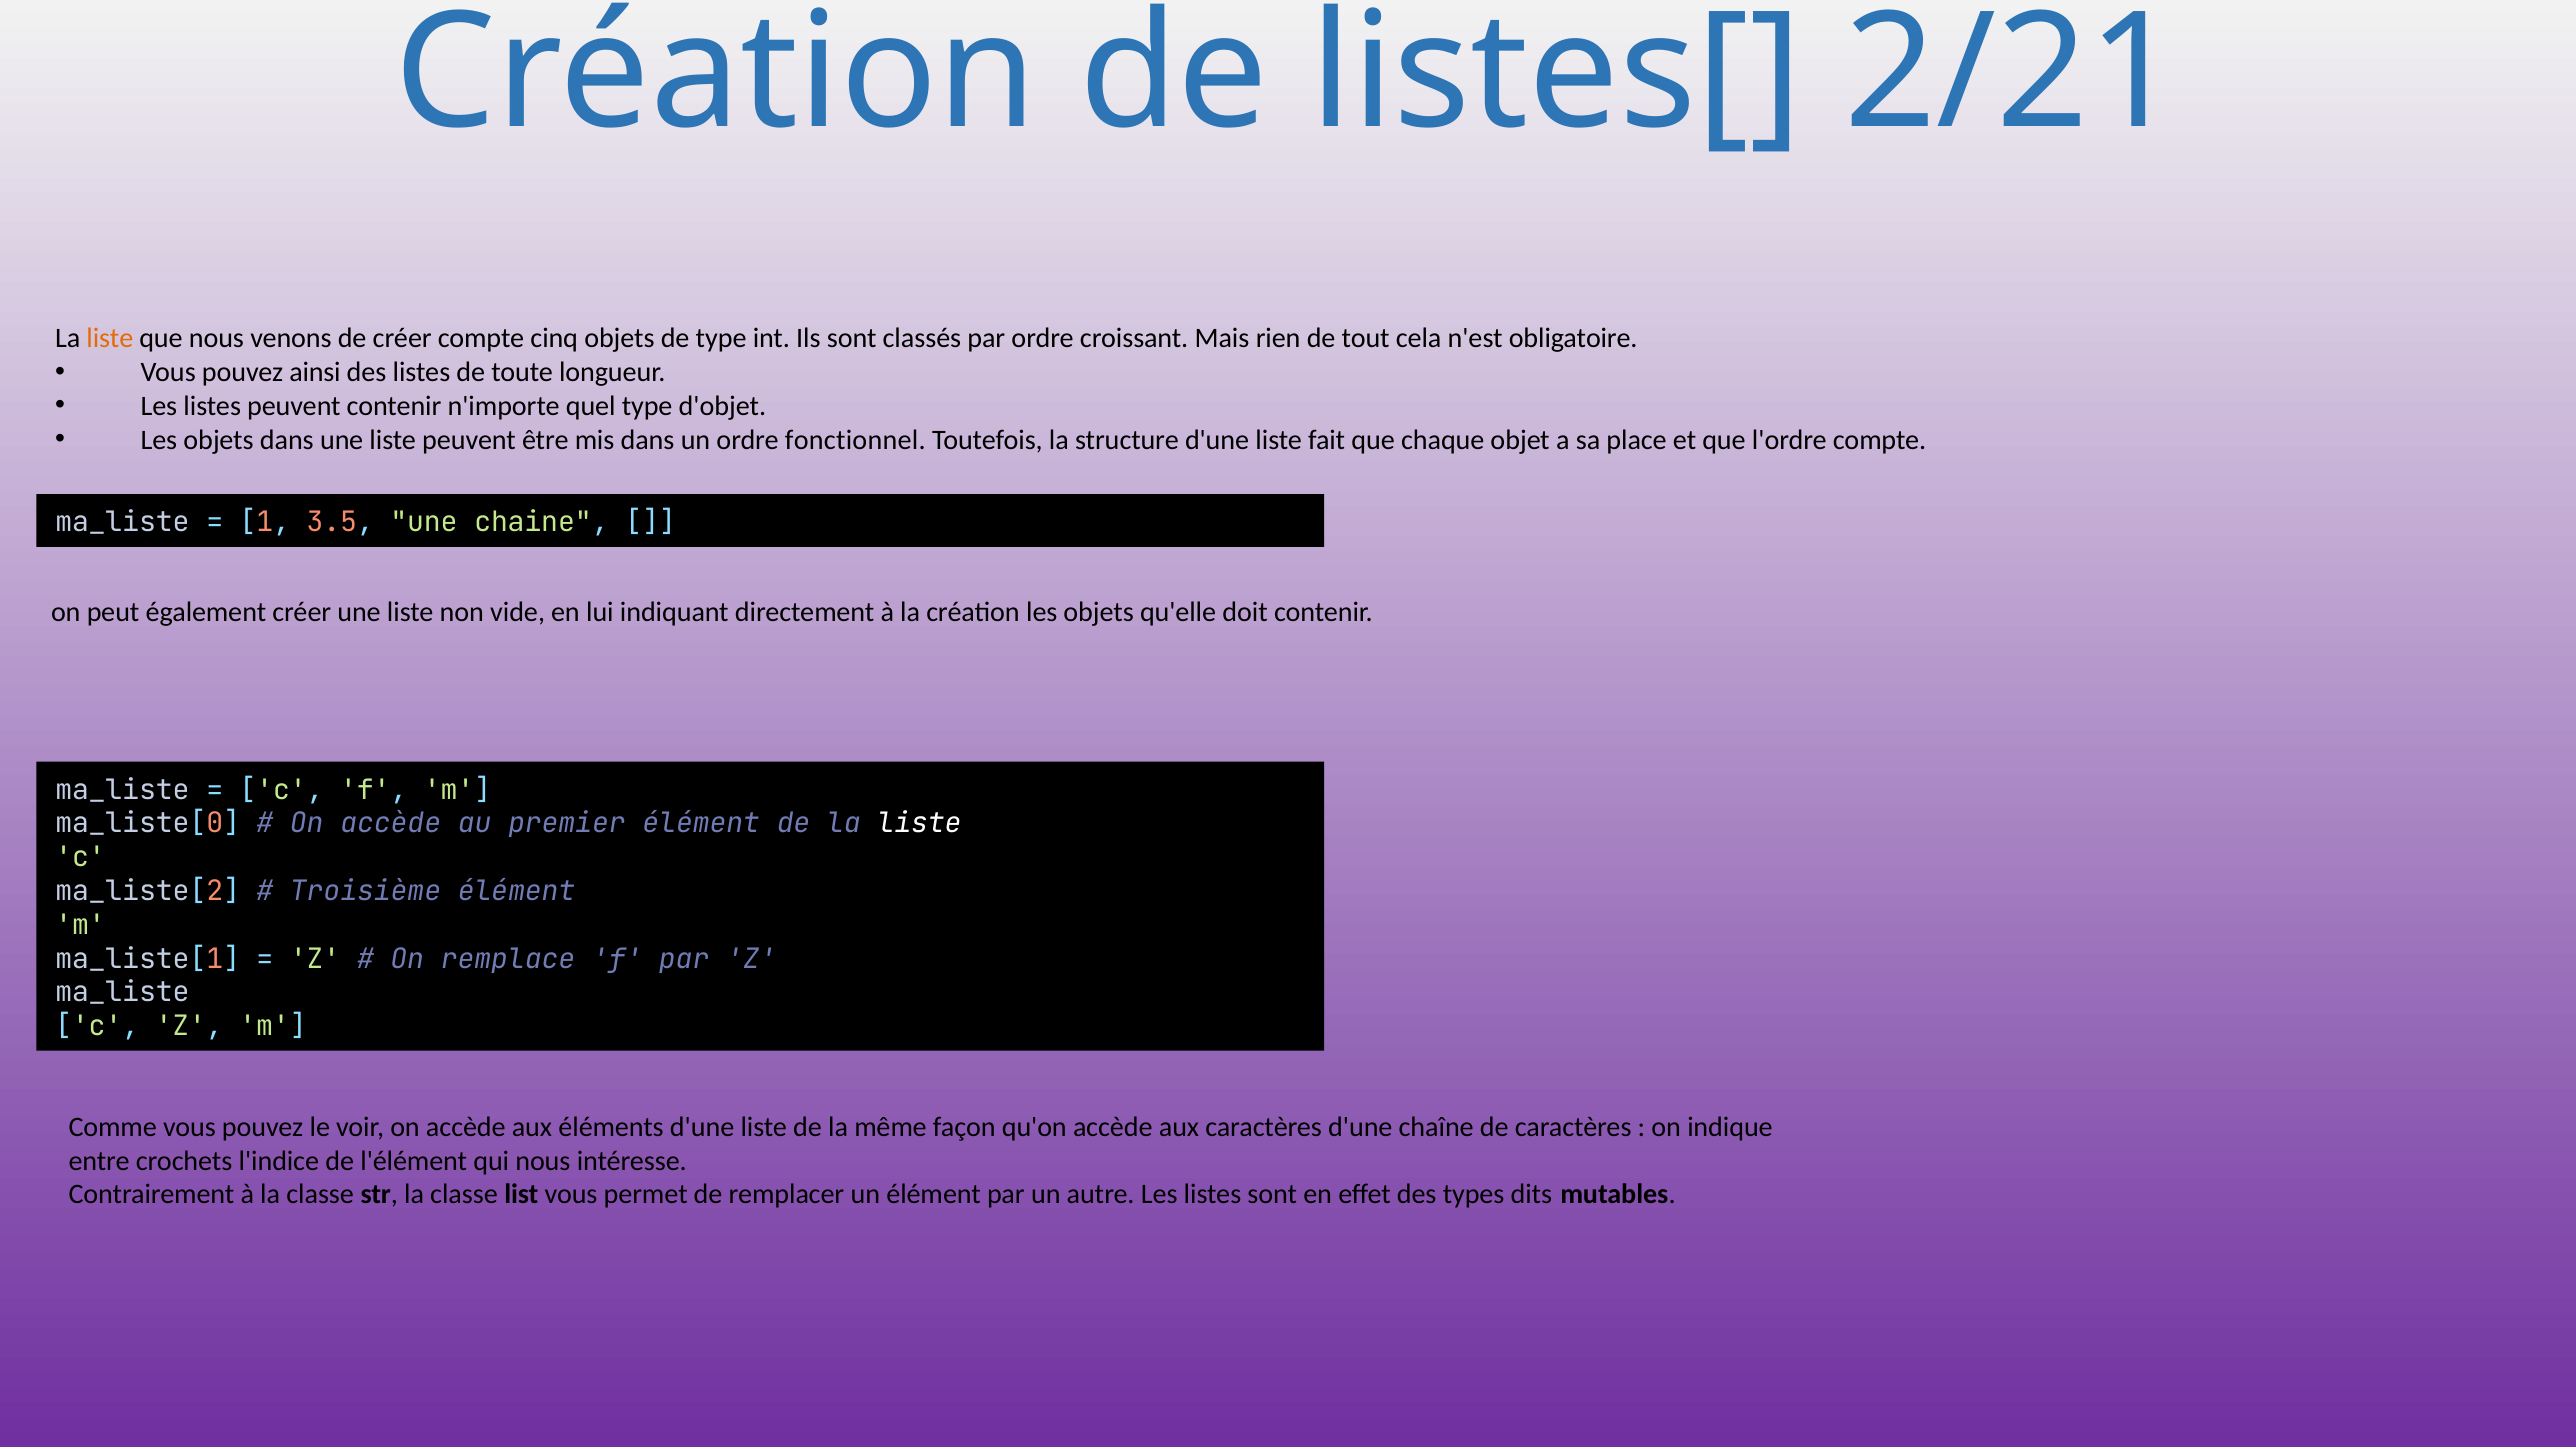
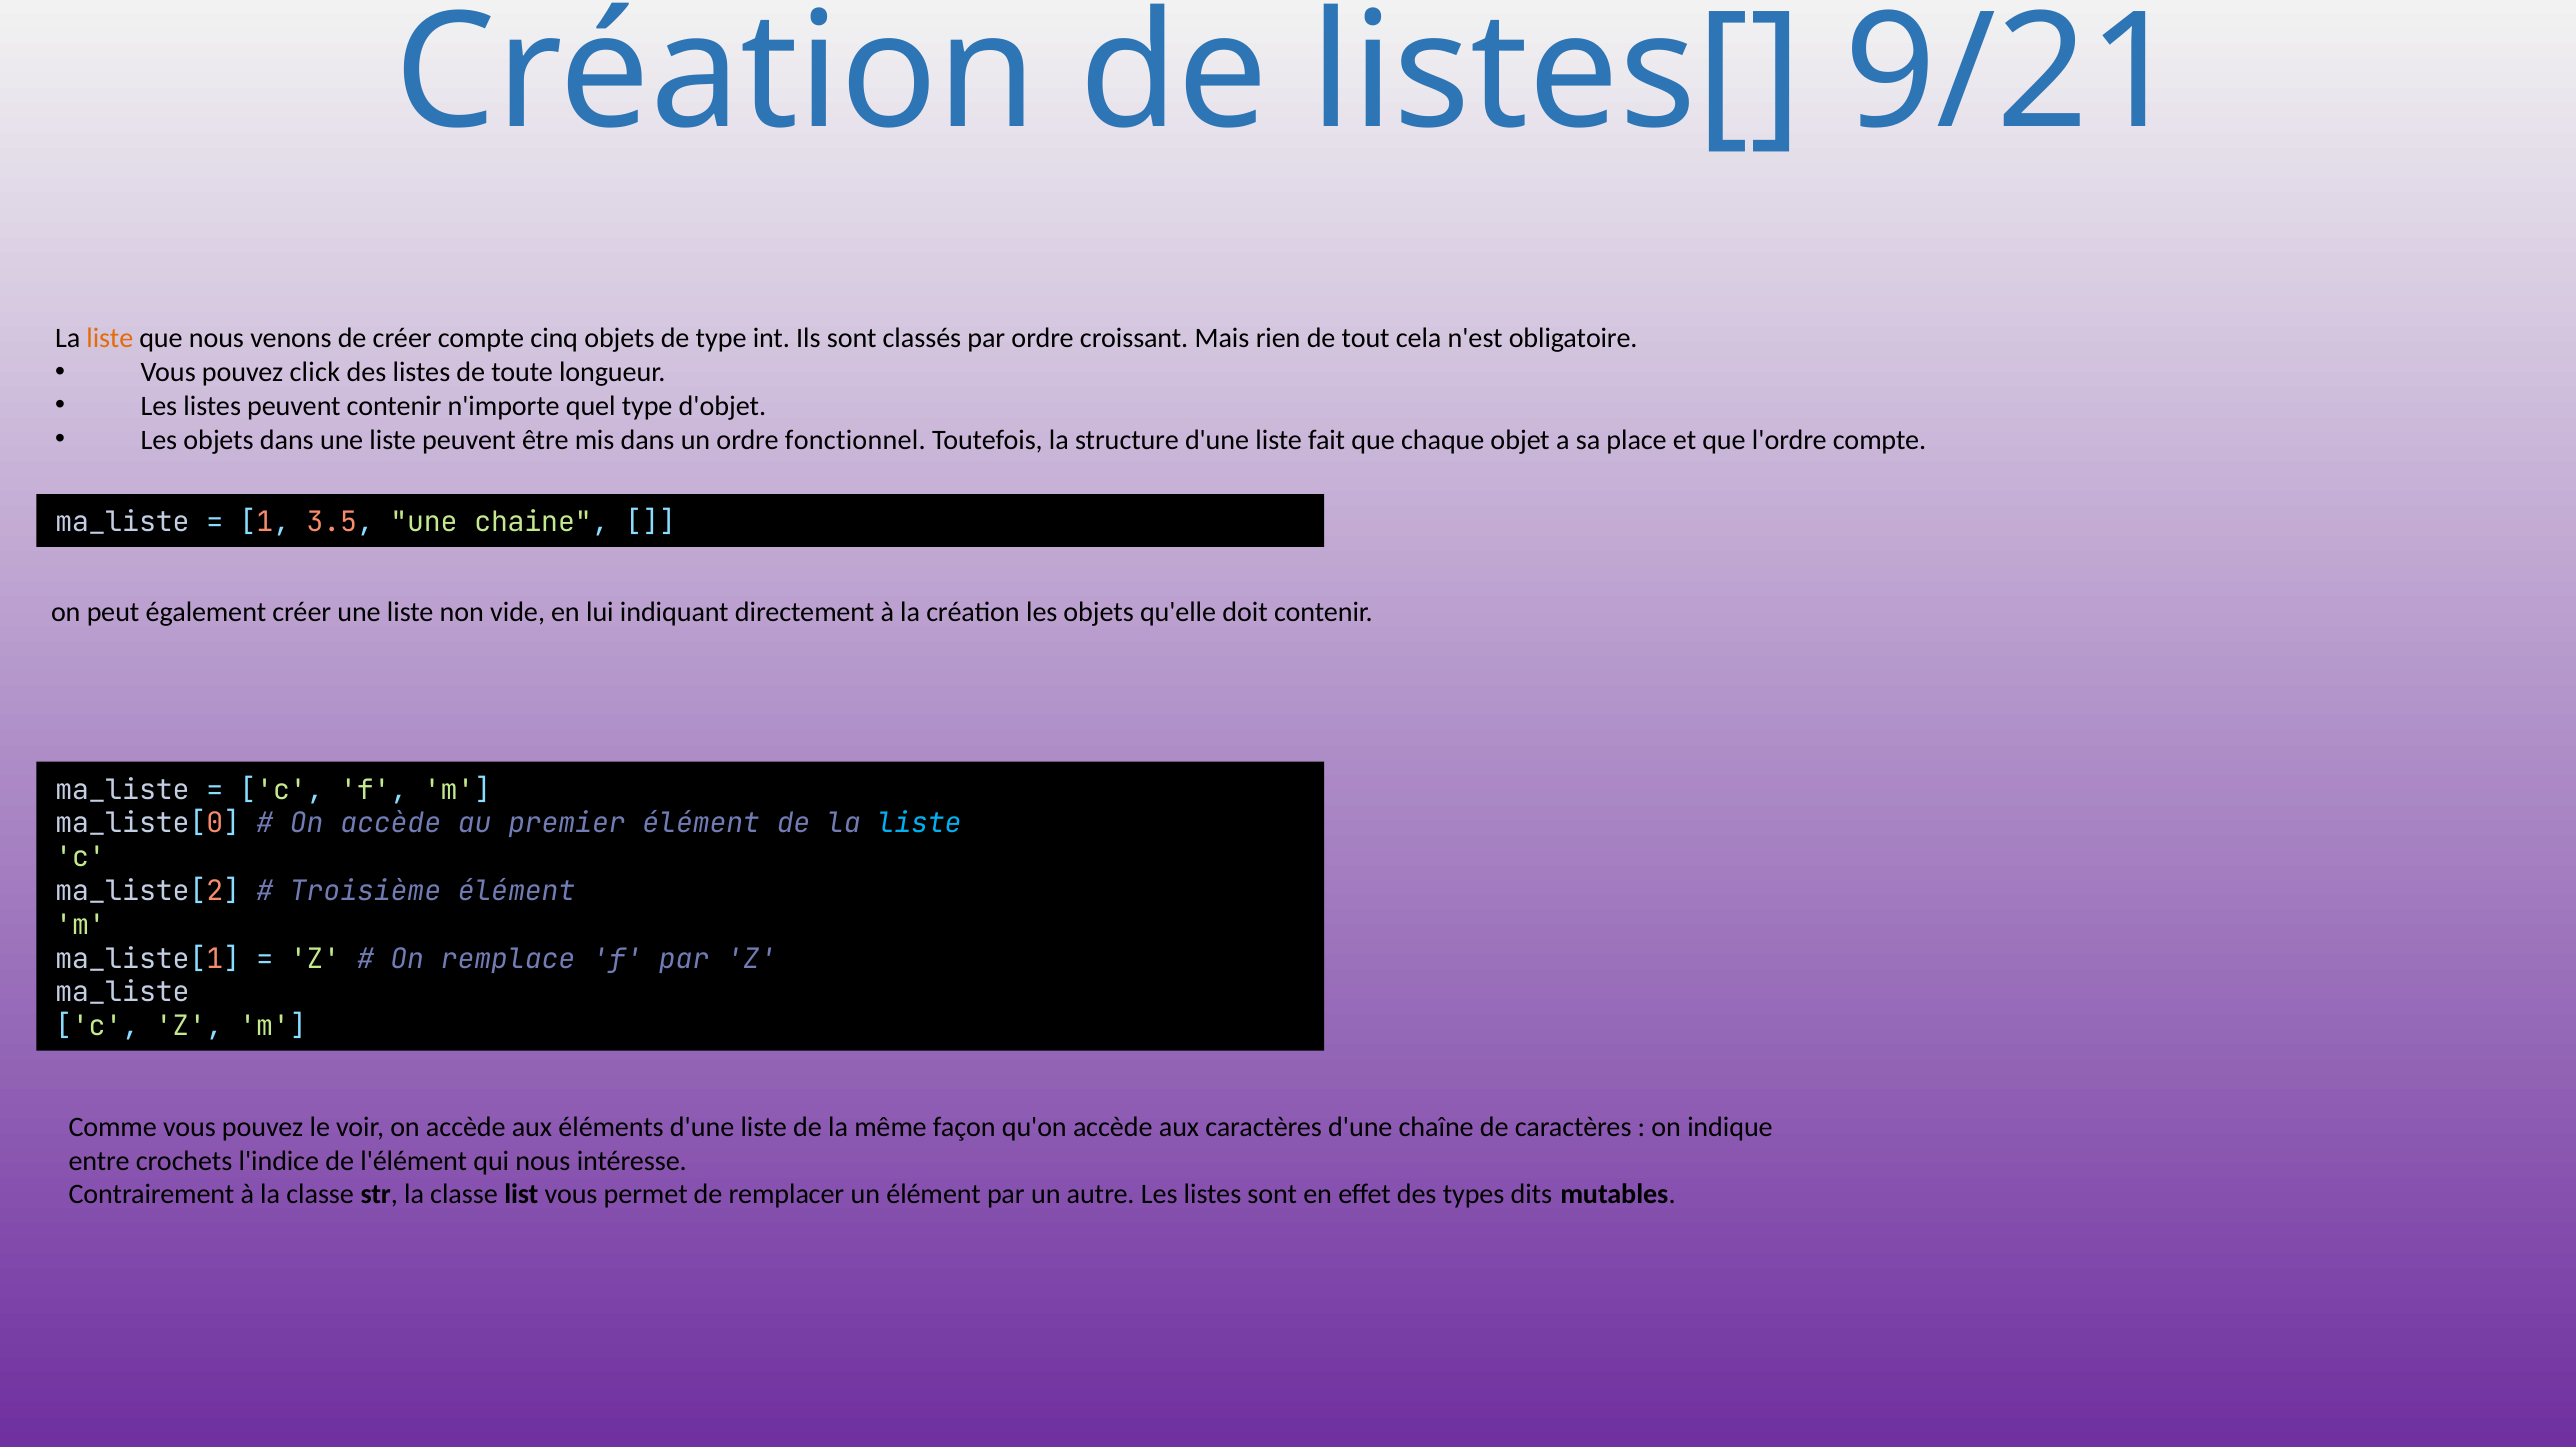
2/21: 2/21 -> 9/21
ainsi: ainsi -> click
liste at (920, 824) colour: white -> light blue
